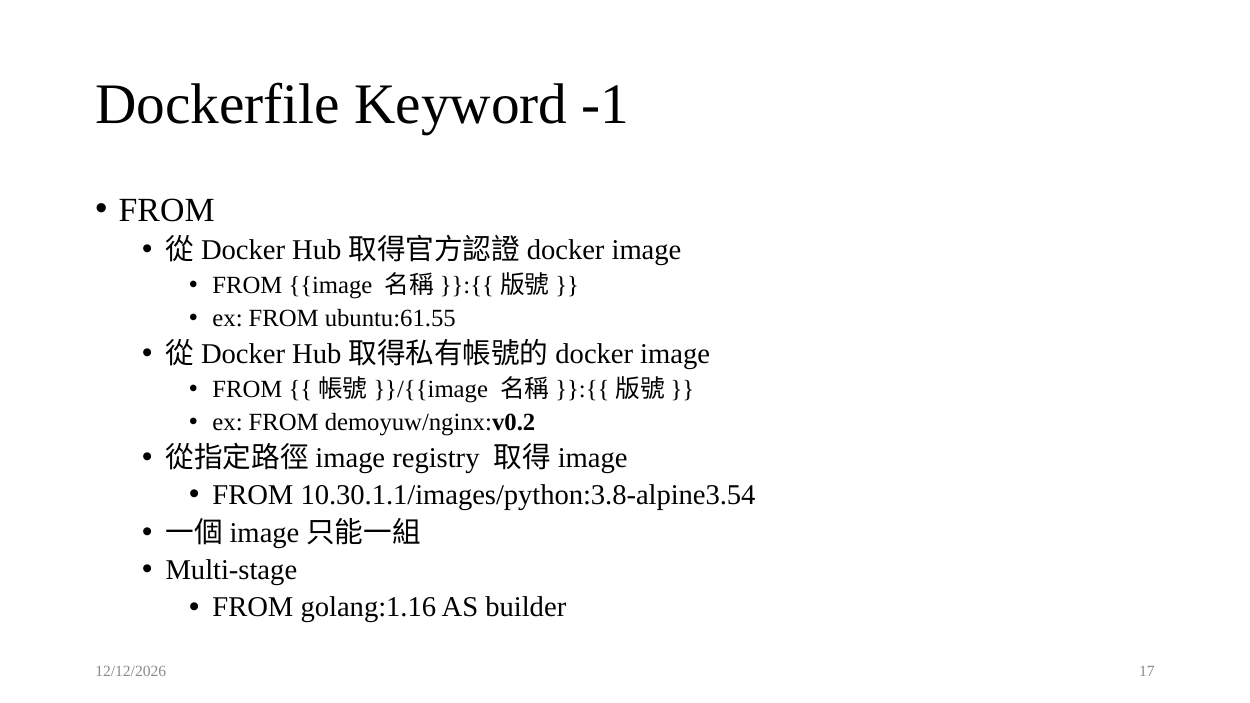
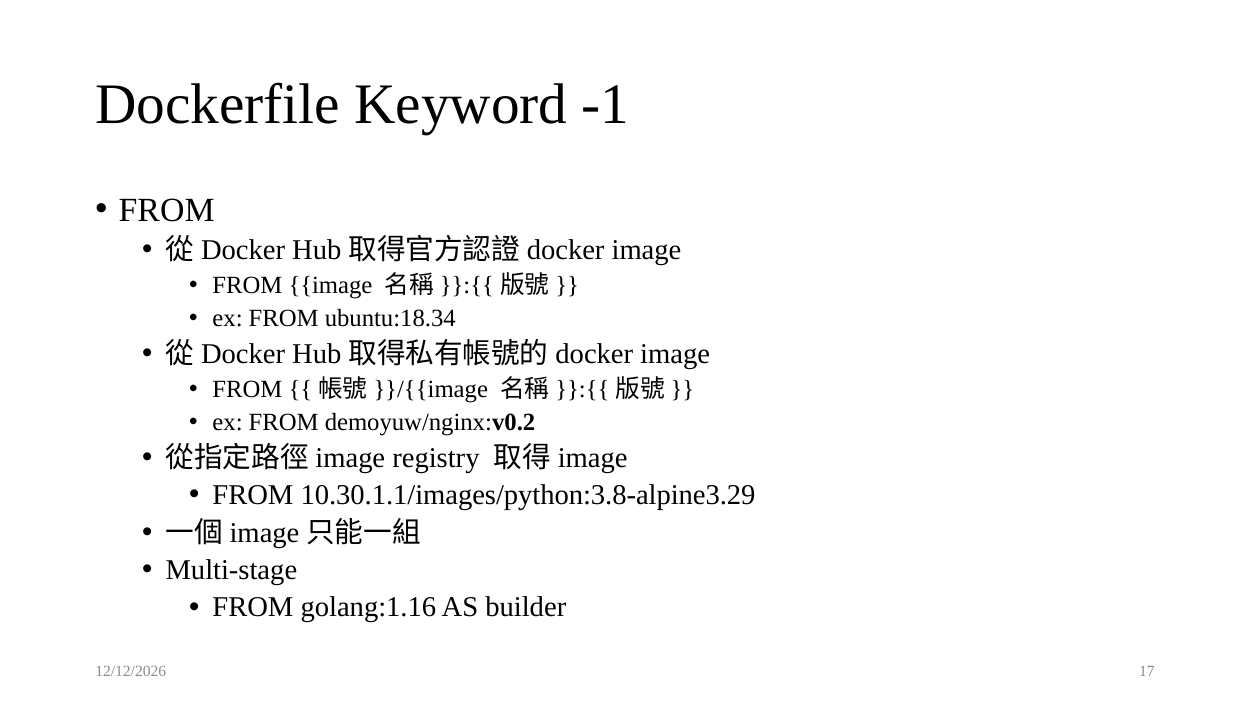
ubuntu:61.55: ubuntu:61.55 -> ubuntu:18.34
10.30.1.1/images/python:3.8-alpine3.54: 10.30.1.1/images/python:3.8-alpine3.54 -> 10.30.1.1/images/python:3.8-alpine3.29
